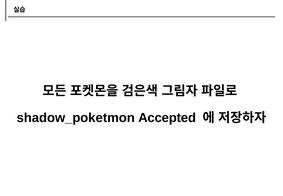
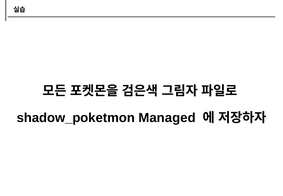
Accepted: Accepted -> Managed
